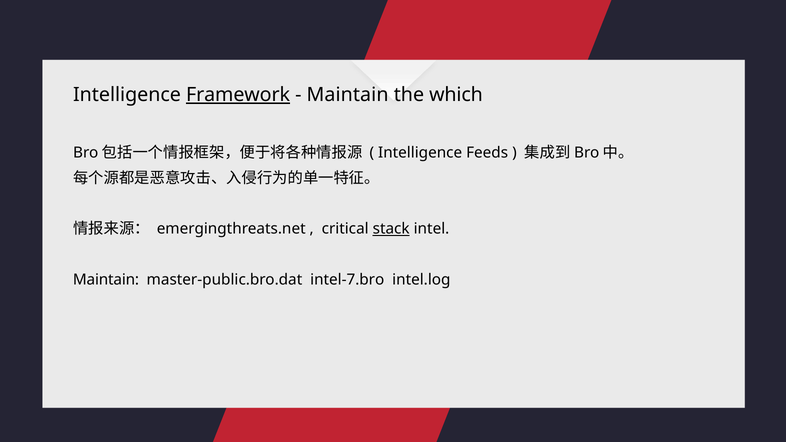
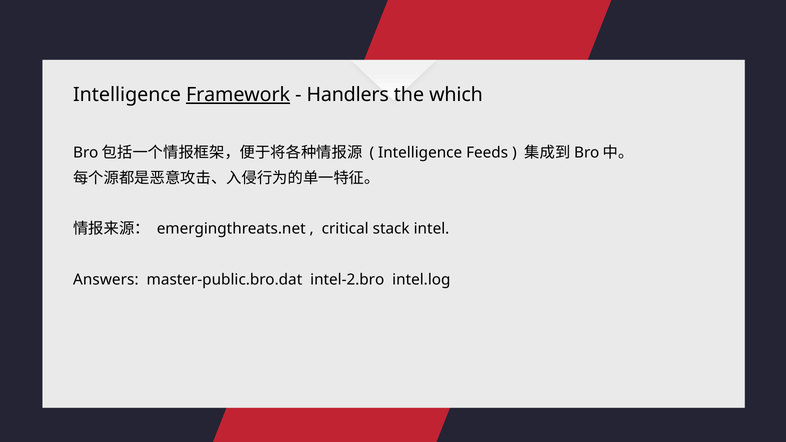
Maintain at (348, 95): Maintain -> Handlers
stack underline: present -> none
Maintain at (106, 280): Maintain -> Answers
intel-7.bro: intel-7.bro -> intel-2.bro
